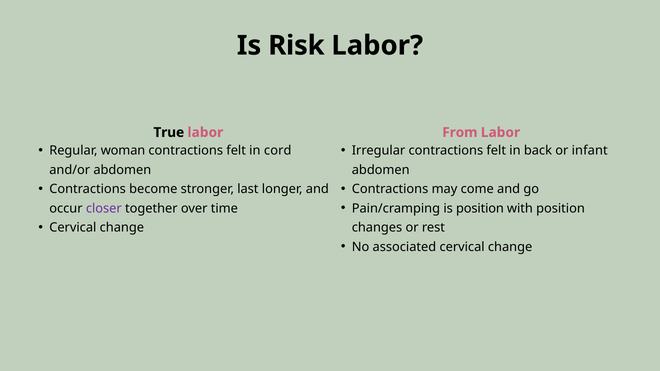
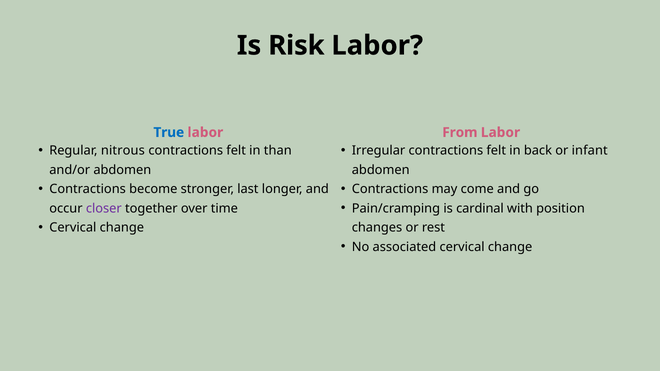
True colour: black -> blue
woman: woman -> nitrous
cord: cord -> than
is position: position -> cardinal
